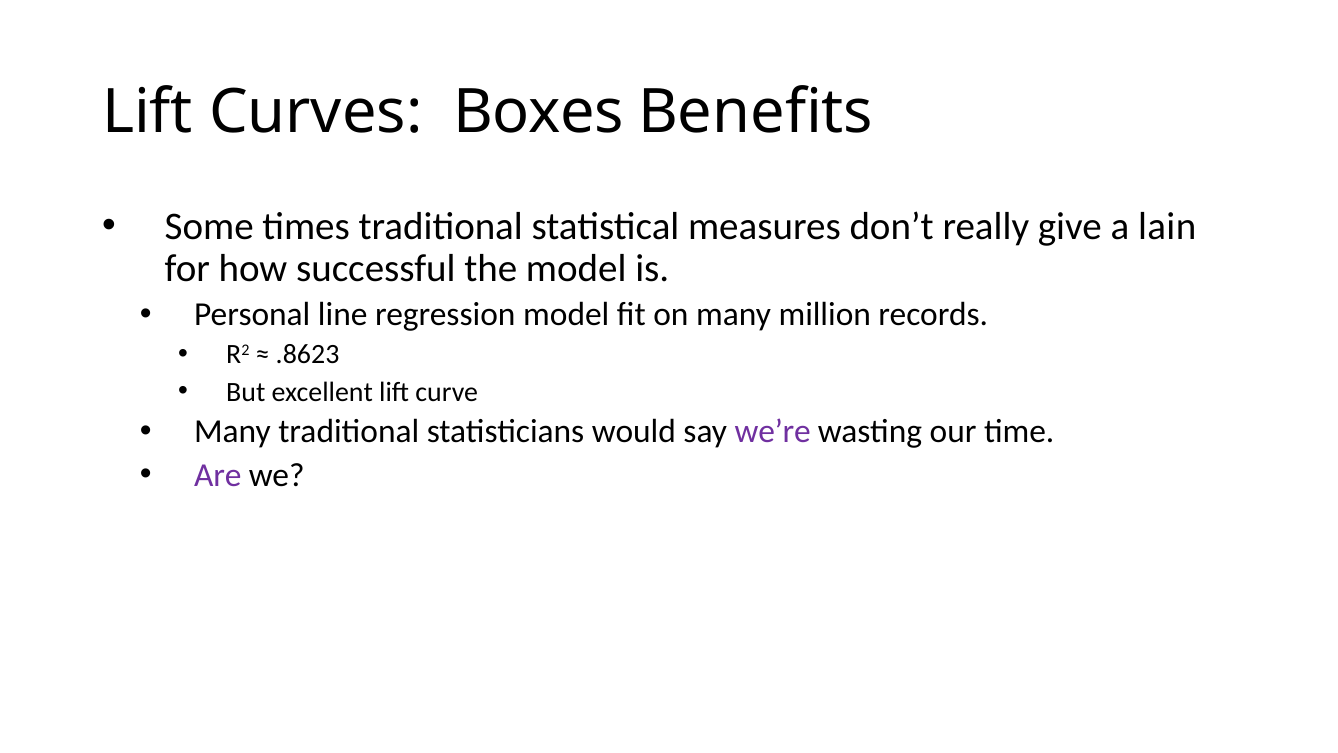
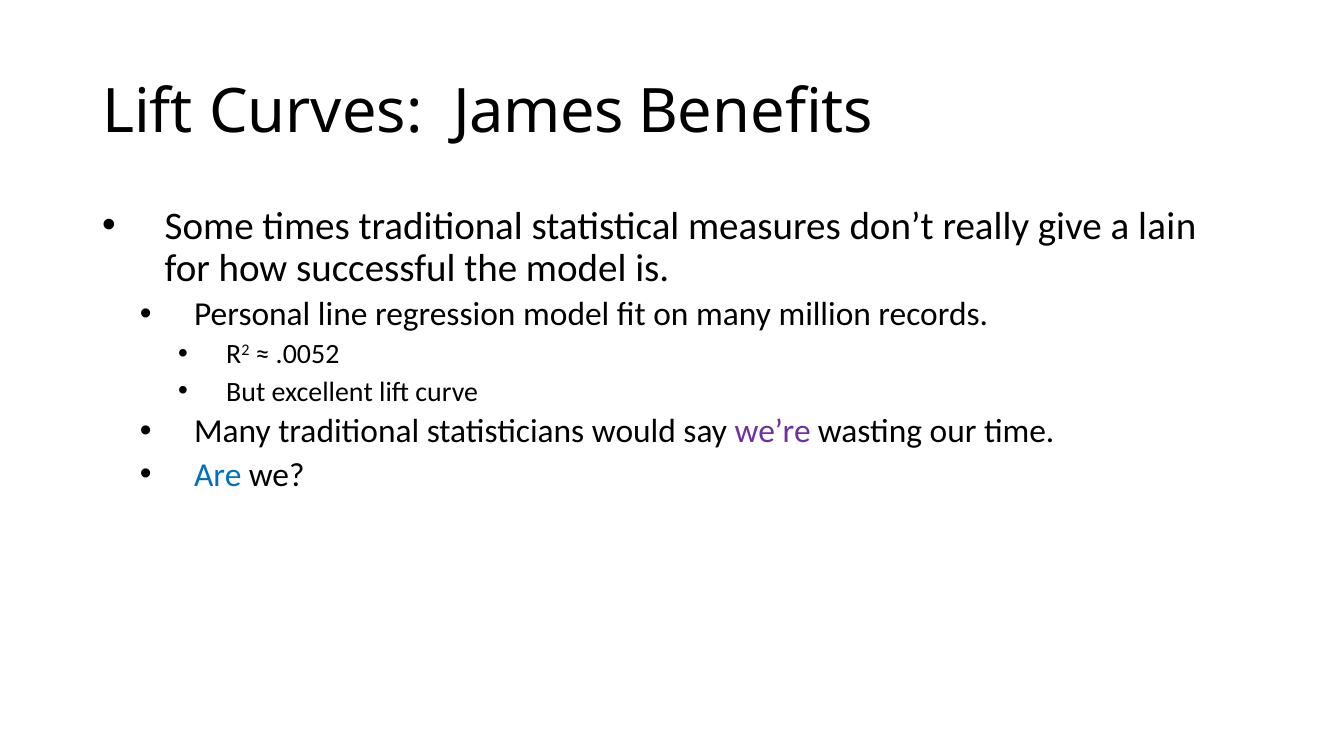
Boxes: Boxes -> James
.8623: .8623 -> .0052
Are colour: purple -> blue
